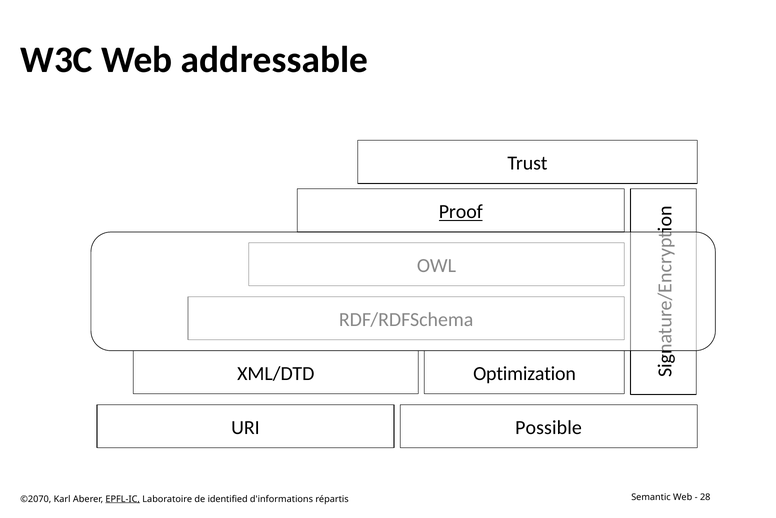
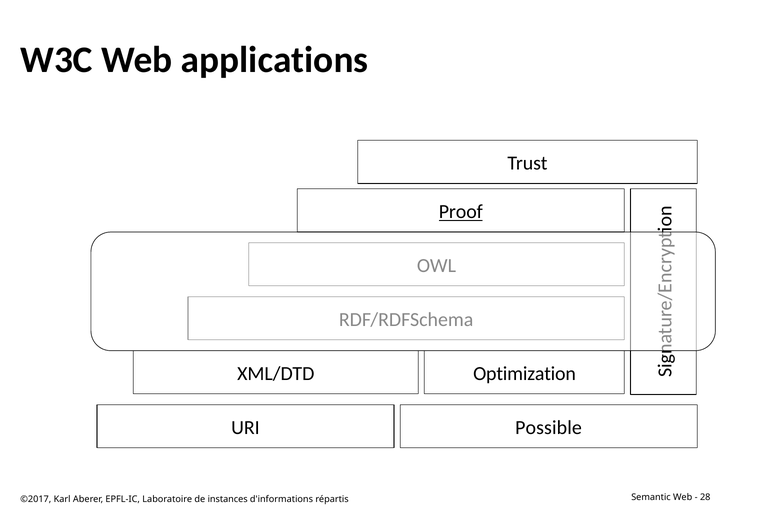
addressable: addressable -> applications
©2070: ©2070 -> ©2017
EPFL-IC underline: present -> none
identified: identified -> instances
